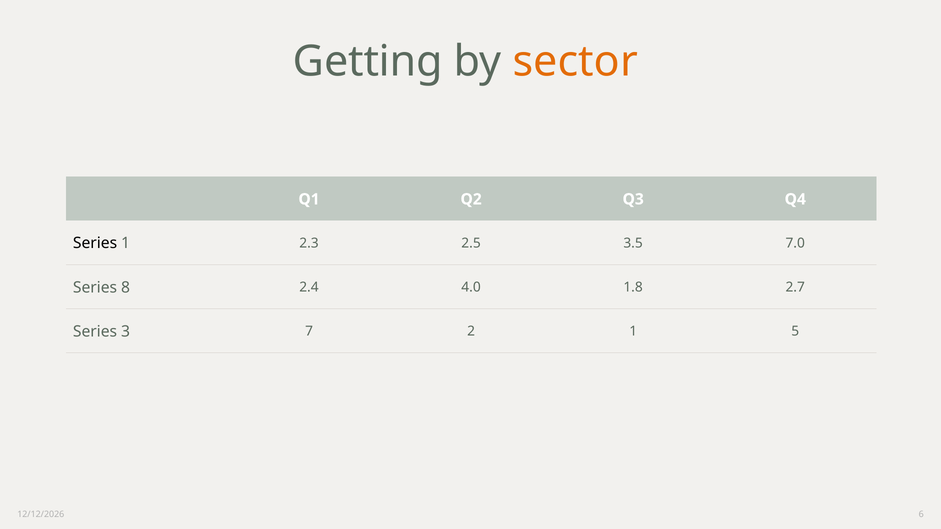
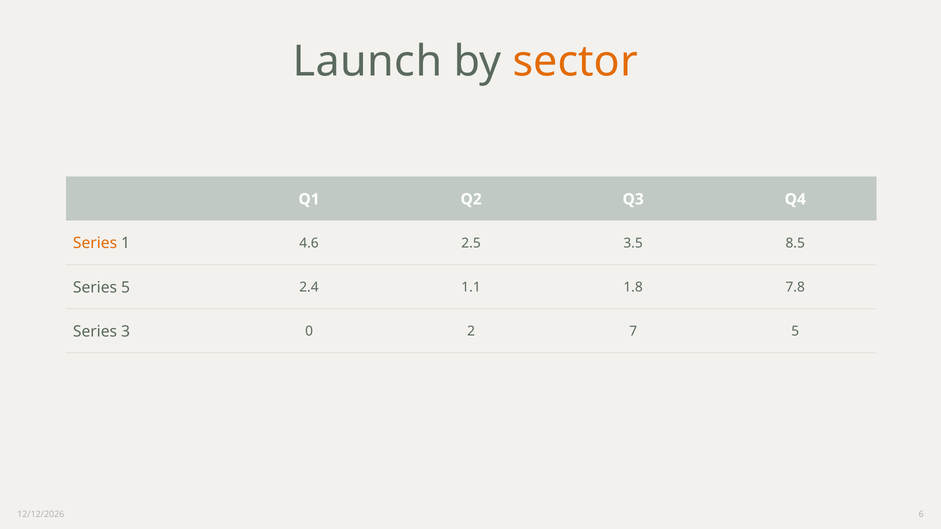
Getting: Getting -> Launch
Series at (95, 243) colour: black -> orange
2.3: 2.3 -> 4.6
7.0: 7.0 -> 8.5
Series 8: 8 -> 5
4.0: 4.0 -> 1.1
2.7: 2.7 -> 7.8
7: 7 -> 0
2 1: 1 -> 7
